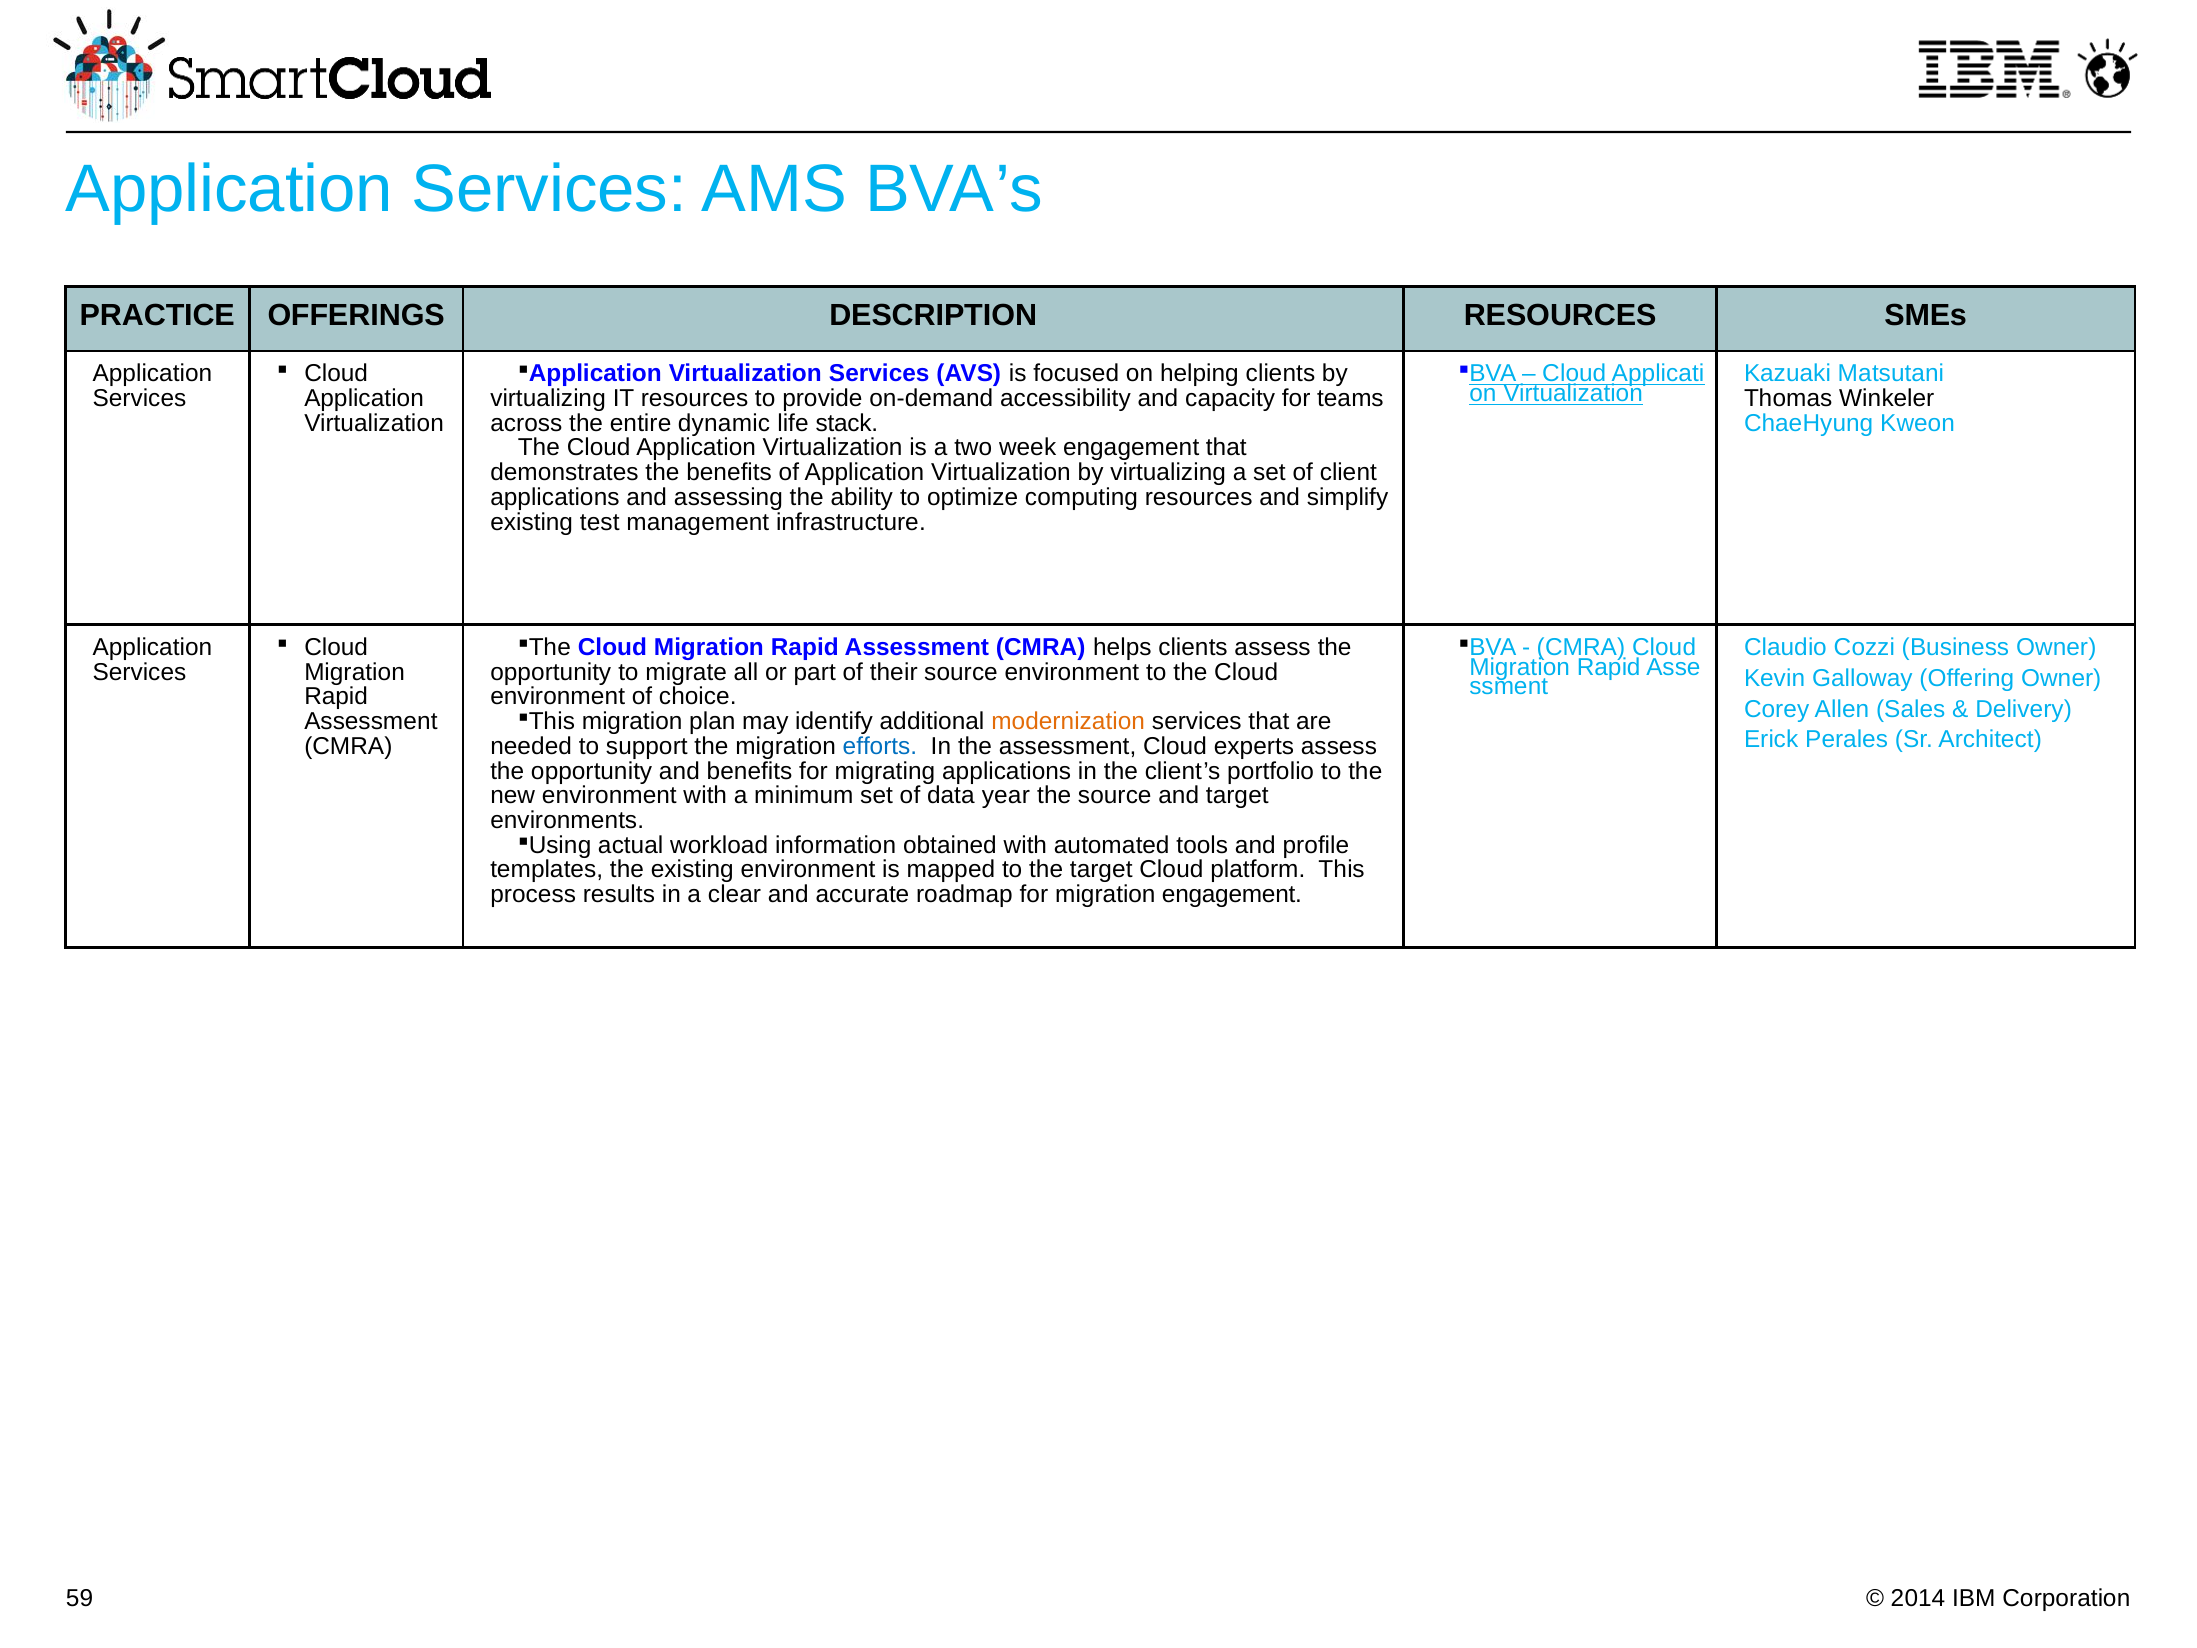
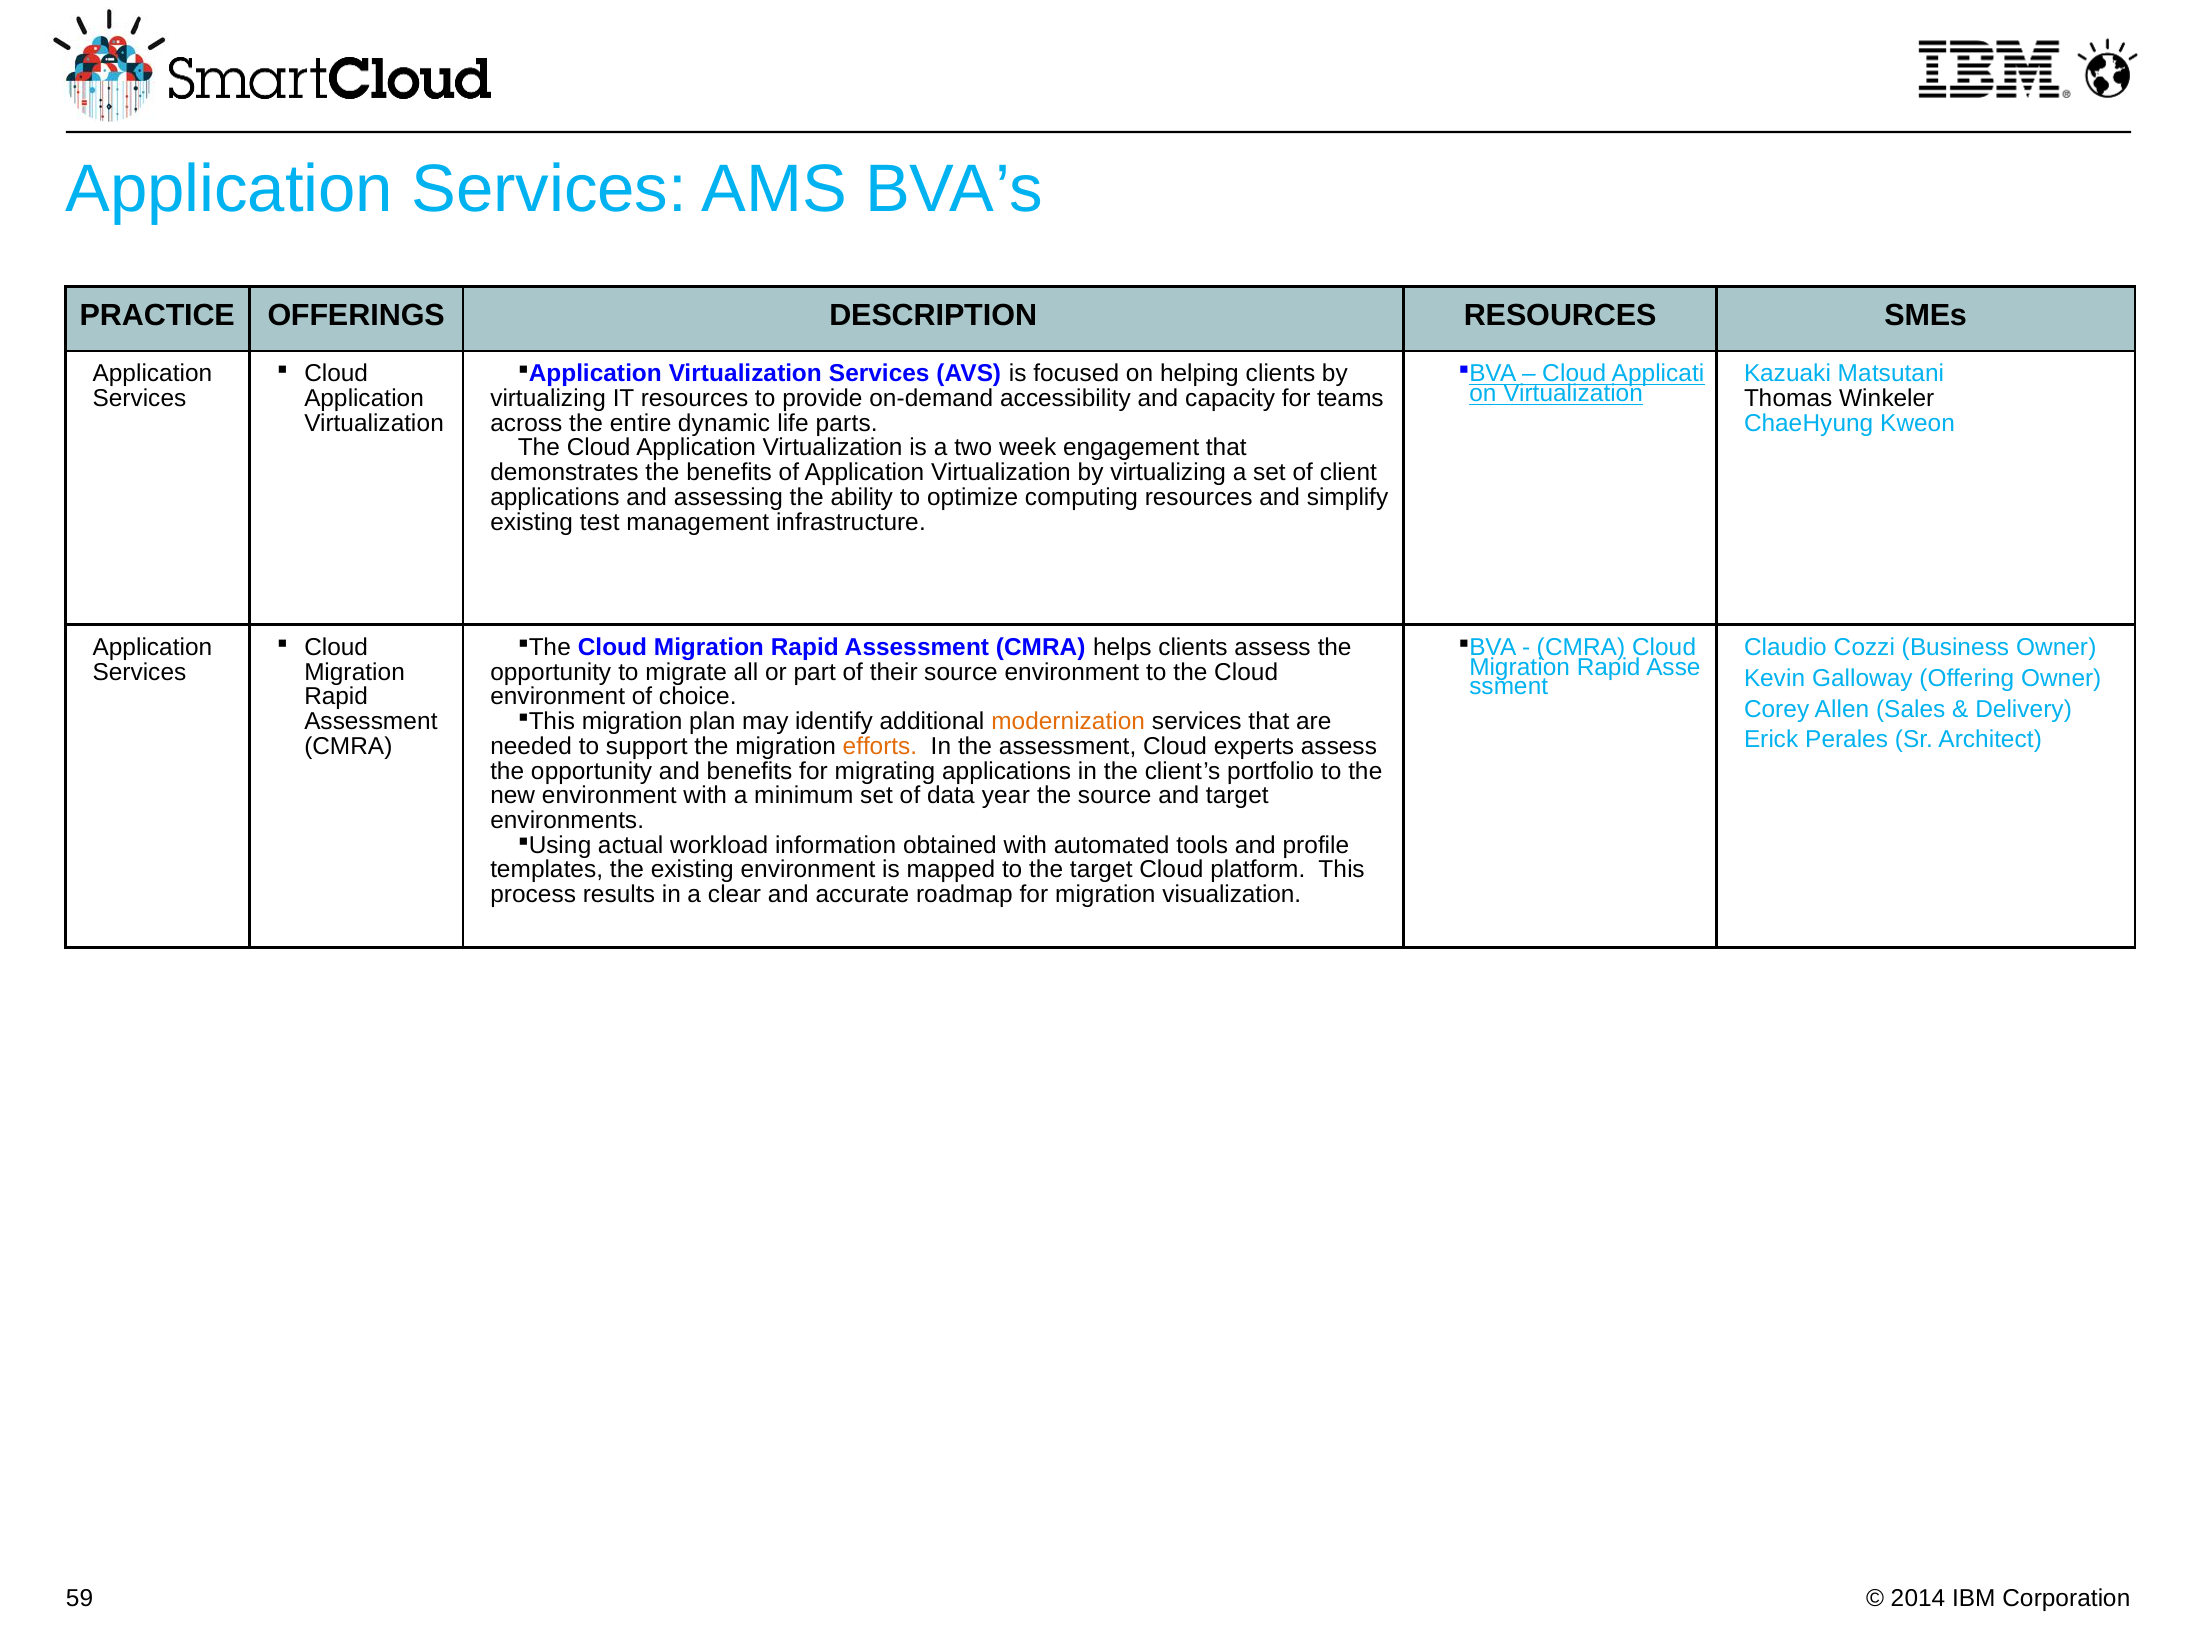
stack: stack -> parts
efforts colour: blue -> orange
migration engagement: engagement -> visualization
